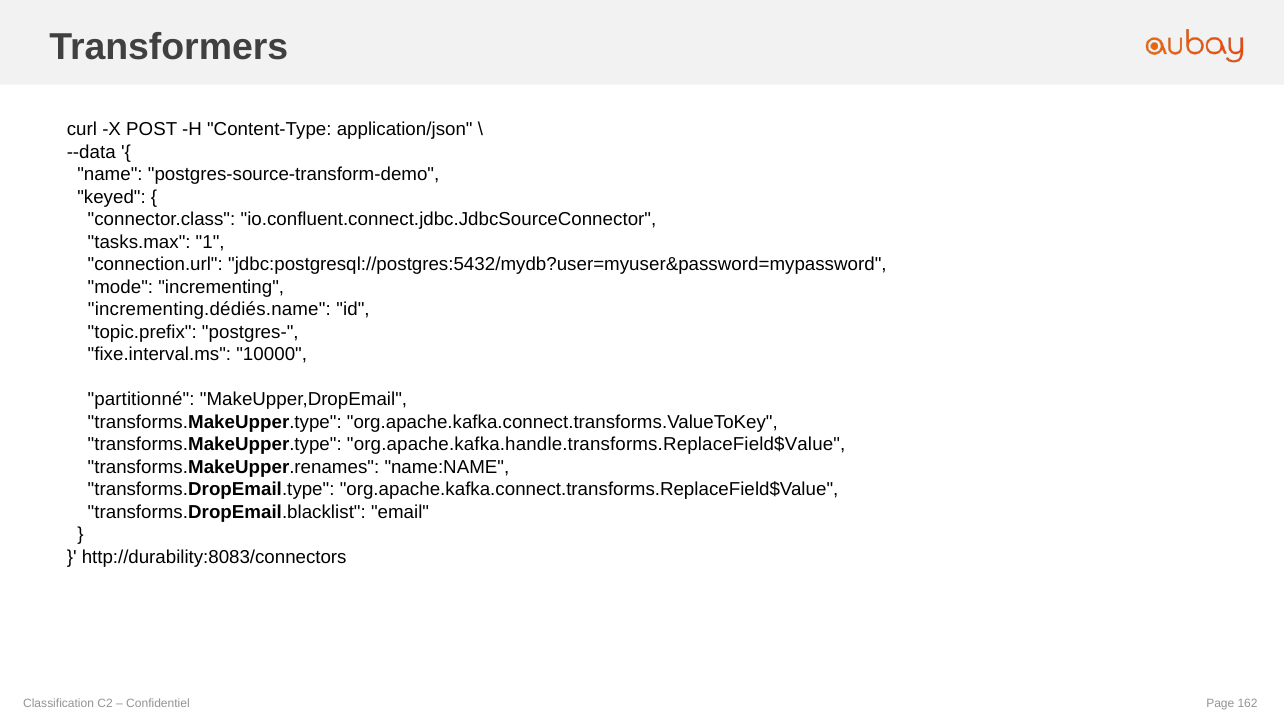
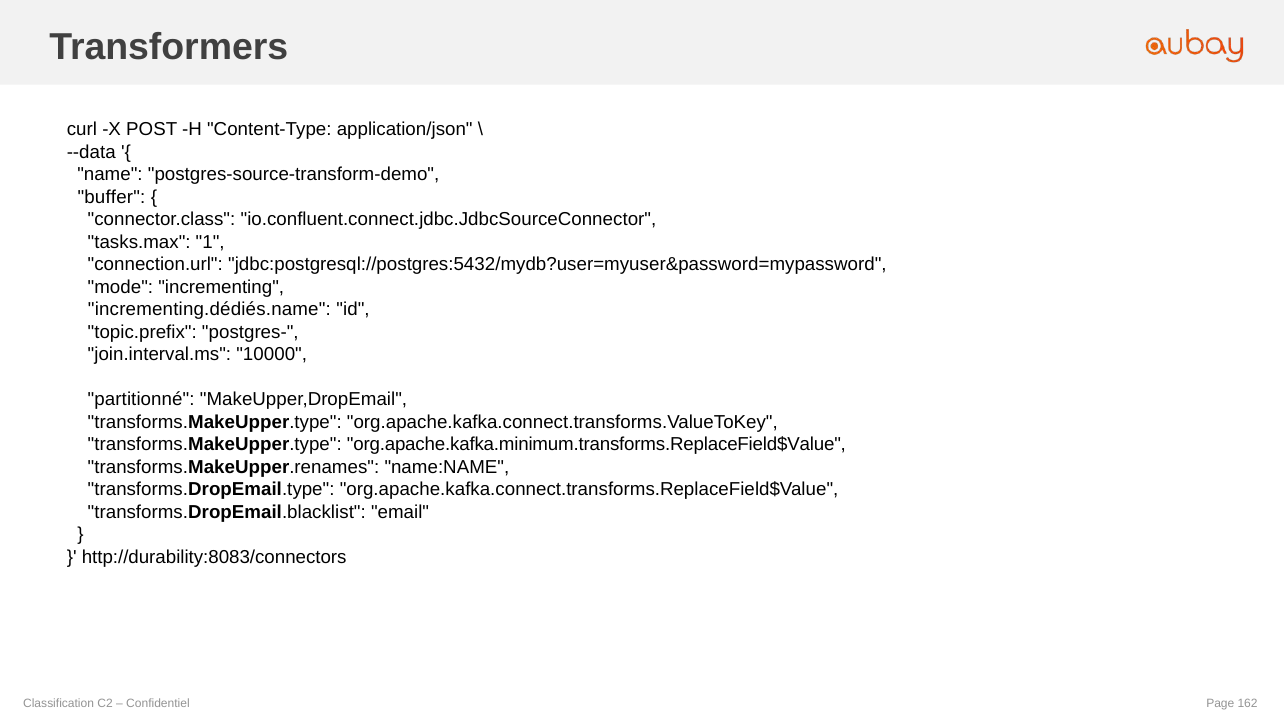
keyed: keyed -> buffer
fixe.interval.ms: fixe.interval.ms -> join.interval.ms
org.apache.kafka.handle.transforms.ReplaceField$Value: org.apache.kafka.handle.transforms.ReplaceField$Value -> org.apache.kafka.minimum.transforms.ReplaceField$Value
